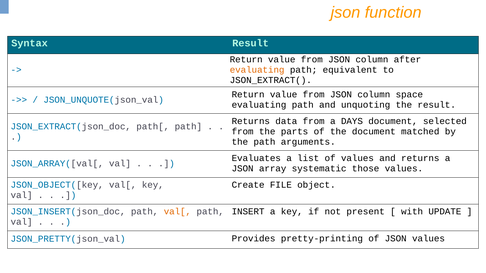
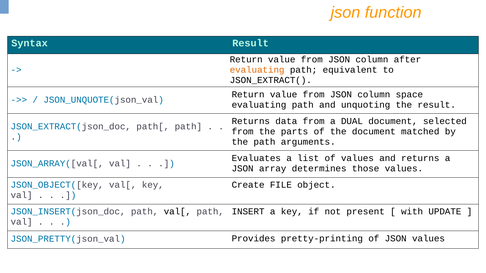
DAYS: DAYS -> DUAL
systematic: systematic -> determines
val[ at (177, 212) colour: orange -> black
